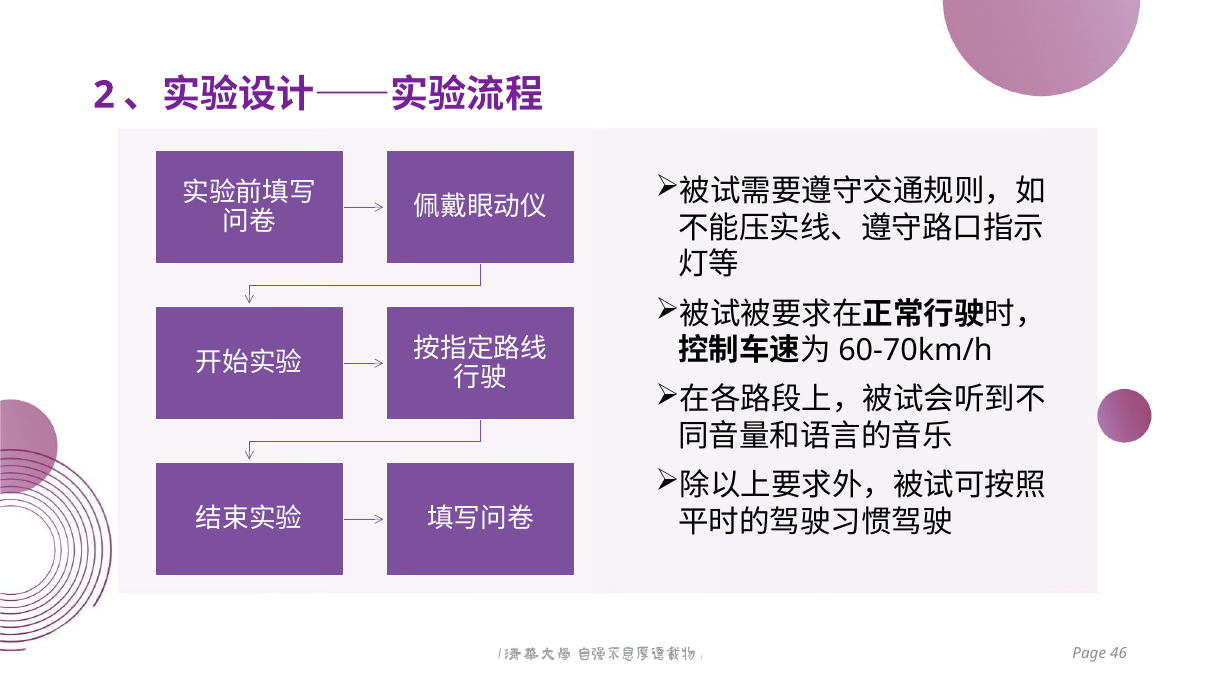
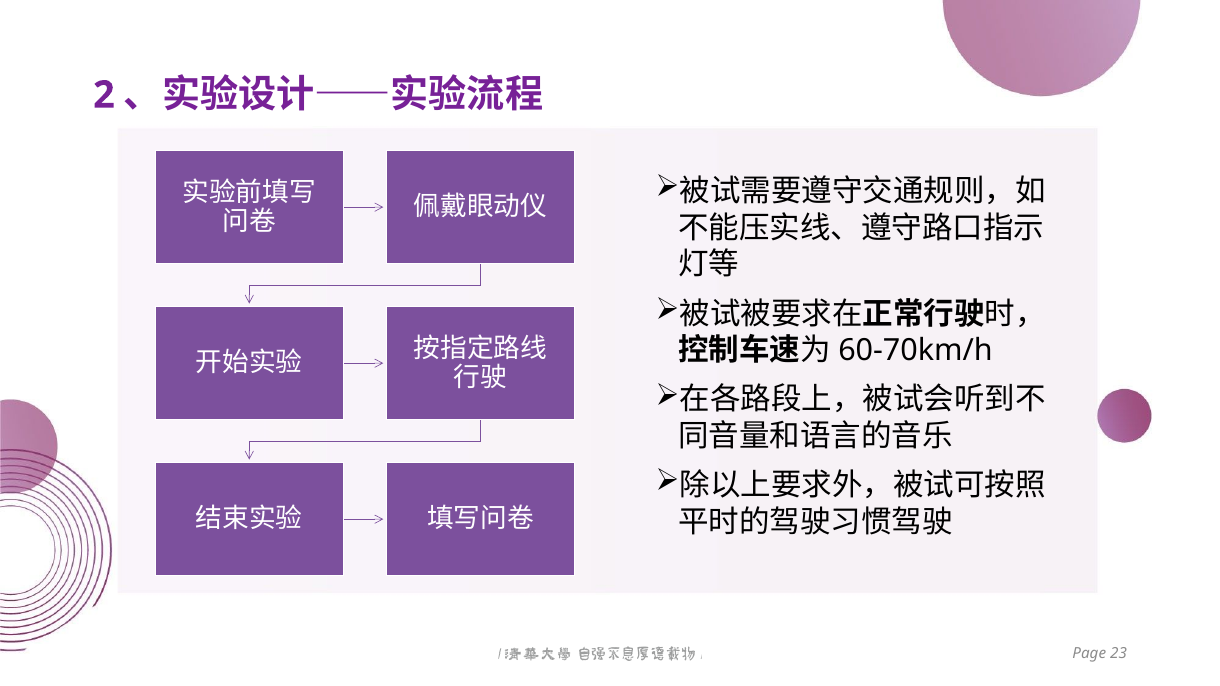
46: 46 -> 23
